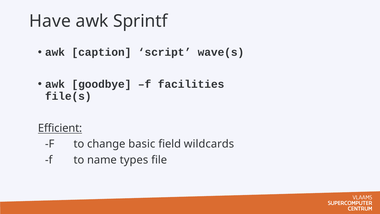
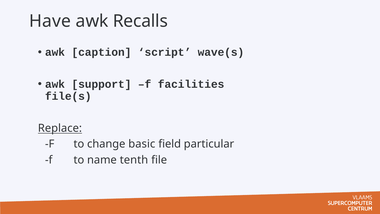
Sprintf: Sprintf -> Recalls
goodbye: goodbye -> support
Efficient: Efficient -> Replace
wildcards: wildcards -> particular
types: types -> tenth
